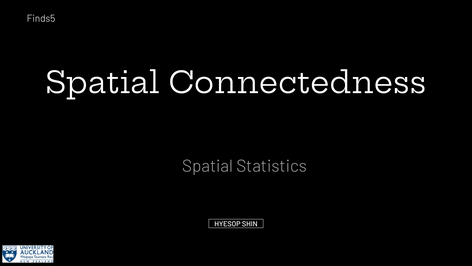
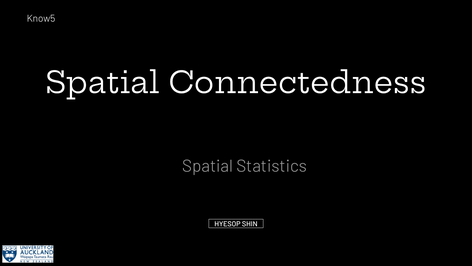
Finds5: Finds5 -> Know5
